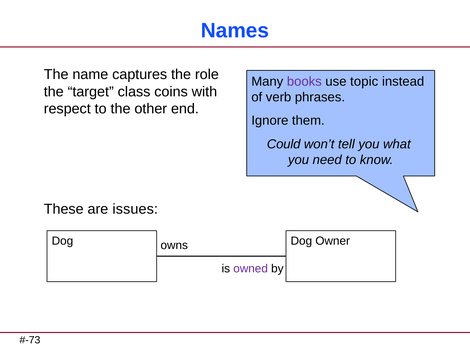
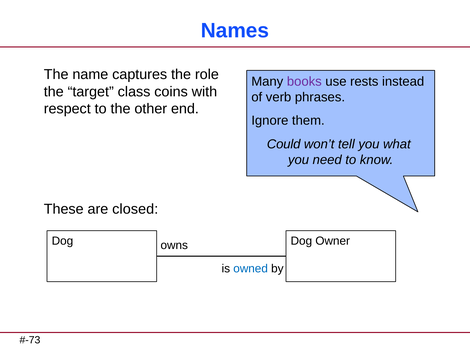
topic: topic -> rests
issues: issues -> closed
owned colour: purple -> blue
